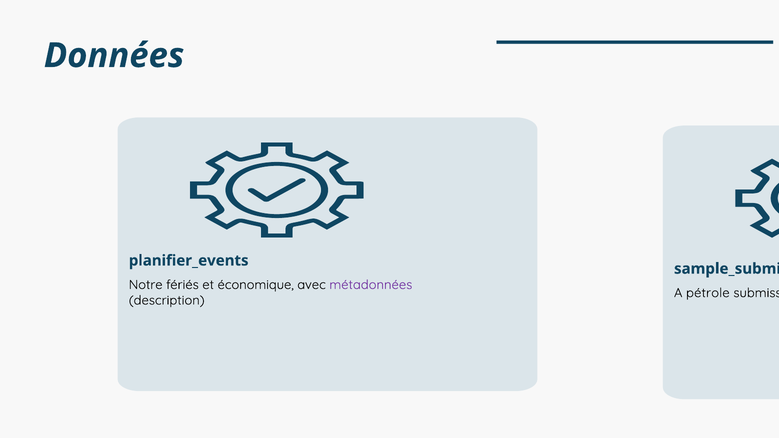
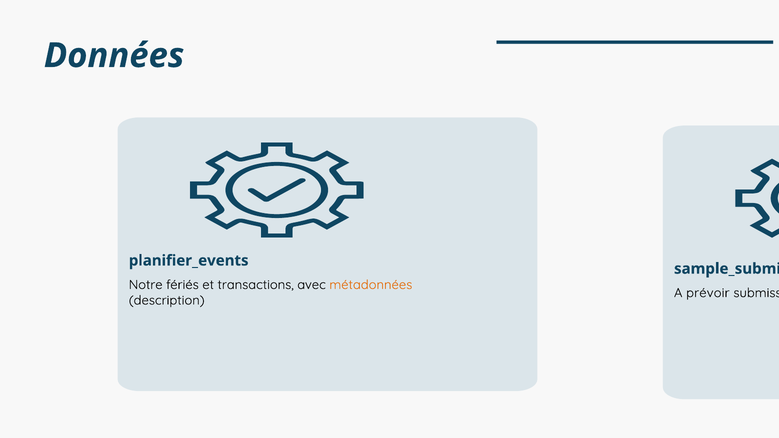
économique: économique -> transactions
métadonnées colour: purple -> orange
pétrole: pétrole -> prévoir
